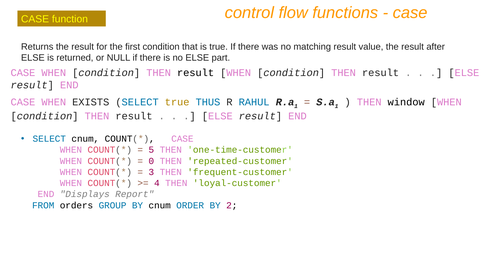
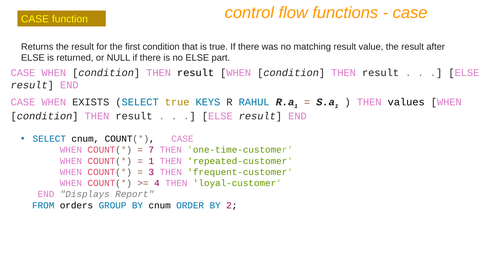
THUS: THUS -> KEYS
window: window -> values
5: 5 -> 7
0 at (151, 161): 0 -> 1
